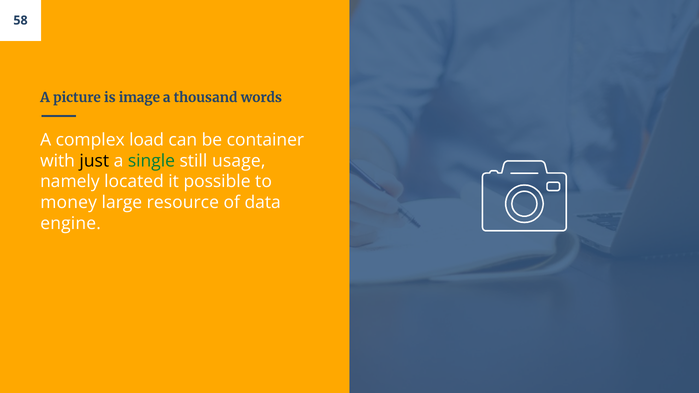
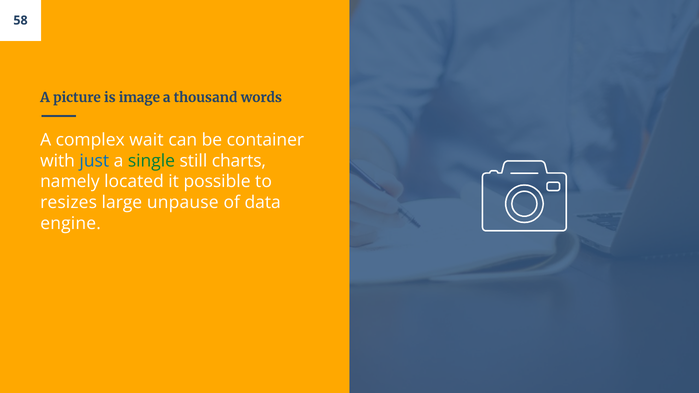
load: load -> wait
just colour: black -> blue
usage: usage -> charts
money: money -> resizes
resource: resource -> unpause
